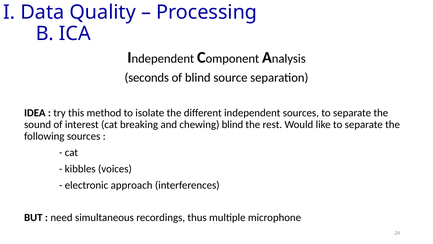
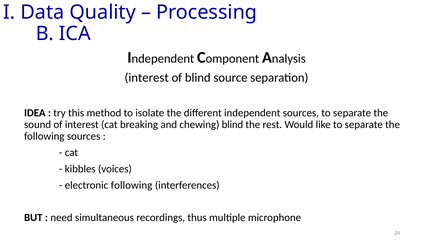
seconds at (147, 77): seconds -> interest
electronic approach: approach -> following
